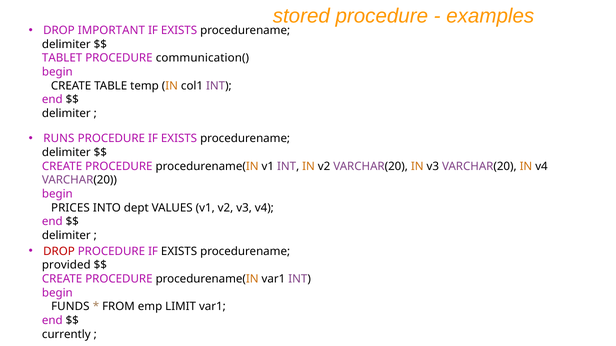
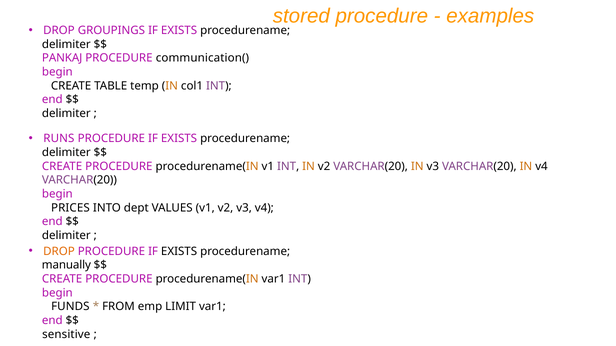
IMPORTANT: IMPORTANT -> GROUPINGS
TABLET: TABLET -> PANKAJ
DROP at (59, 252) colour: red -> orange
provided: provided -> manually
currently: currently -> sensitive
